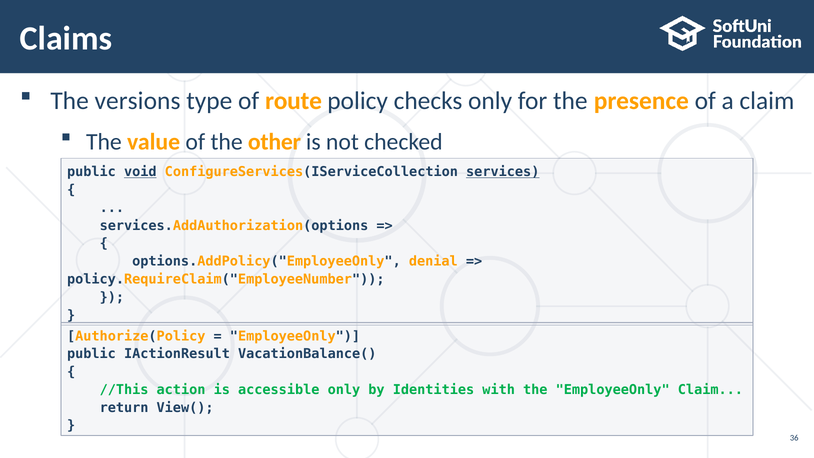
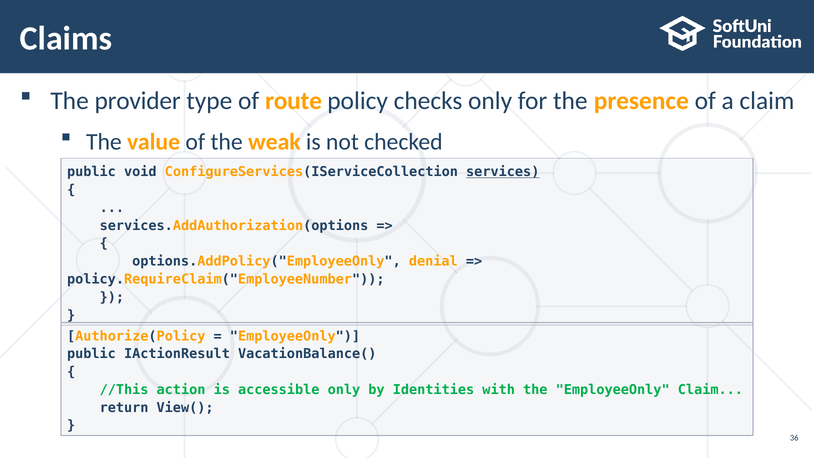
versions: versions -> provider
other: other -> weak
void underline: present -> none
